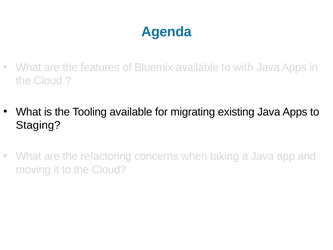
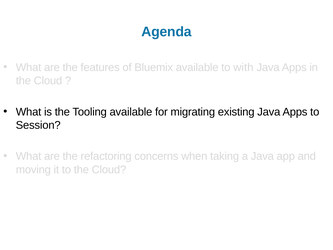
Staging: Staging -> Session
